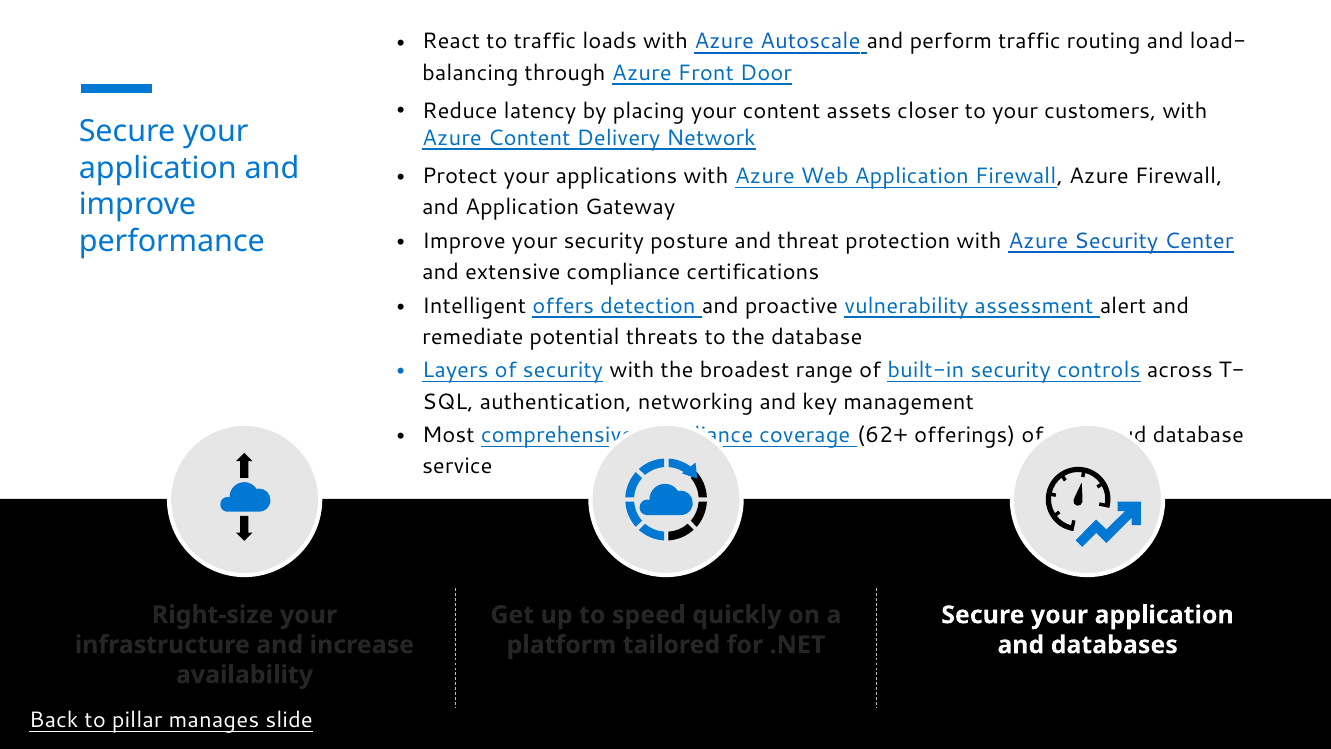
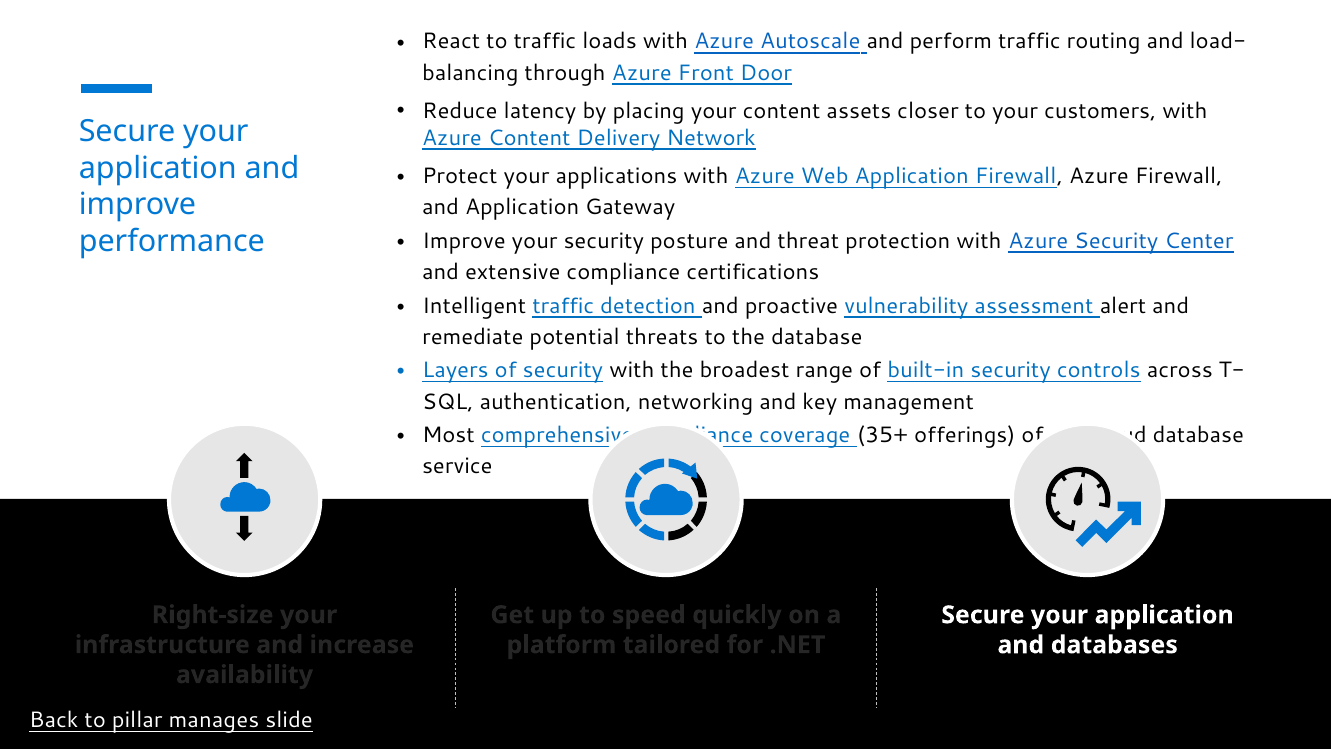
Intelligent offers: offers -> traffic
62+: 62+ -> 35+
